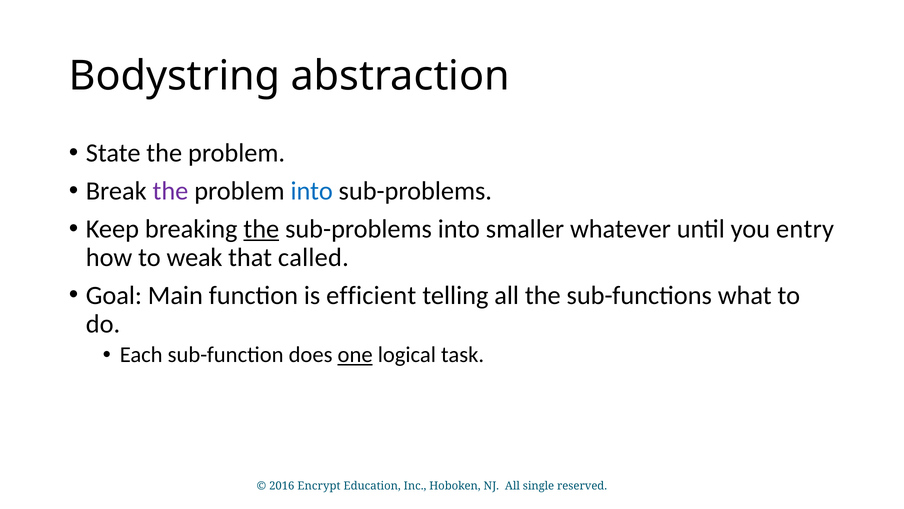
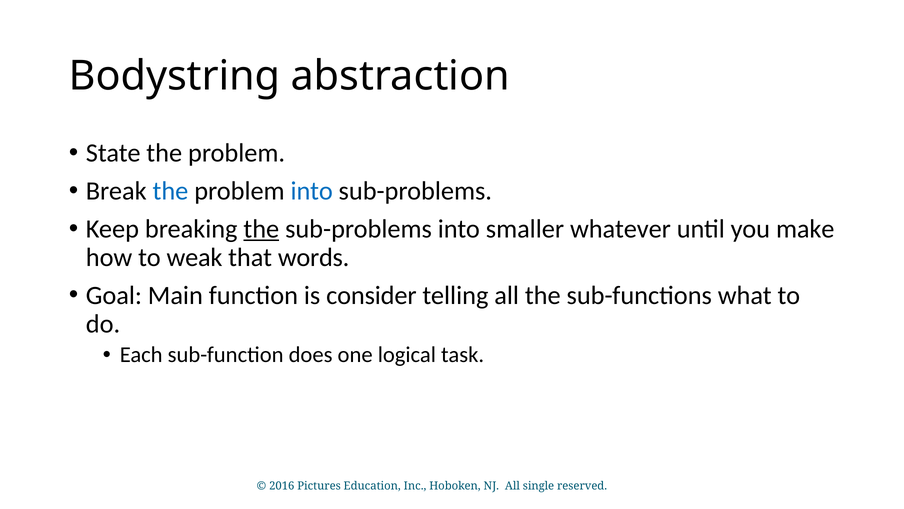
the at (170, 191) colour: purple -> blue
entry: entry -> make
called: called -> words
efficient: efficient -> consider
one underline: present -> none
Encrypt: Encrypt -> Pictures
